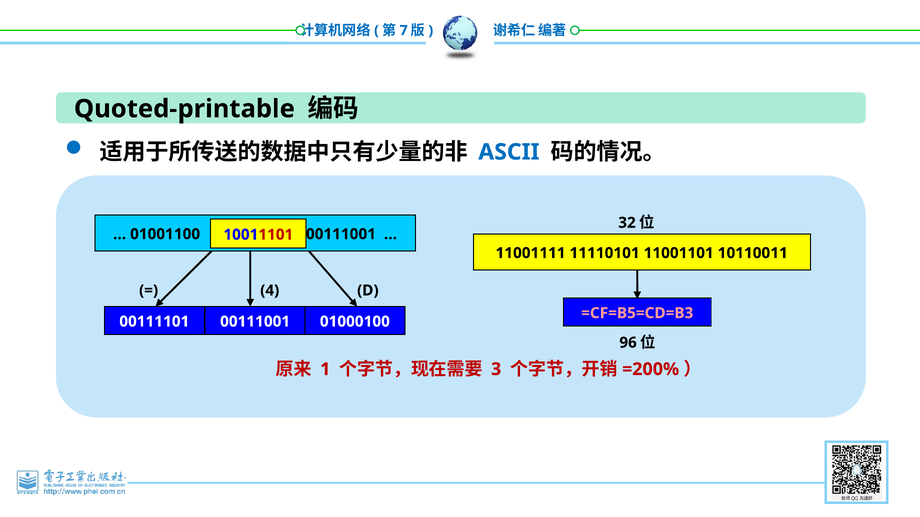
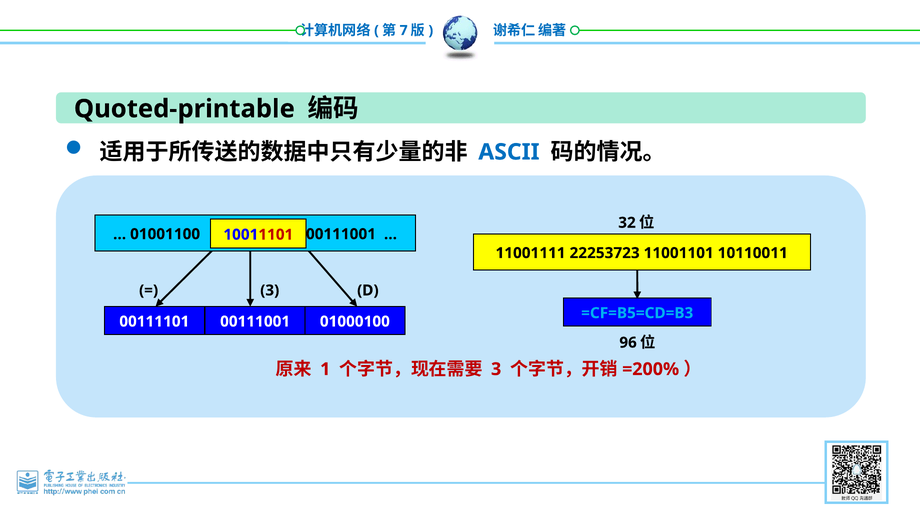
11110101: 11110101 -> 22253723
4 at (270, 291): 4 -> 3
=CF=B5=CD=B3 colour: pink -> light blue
